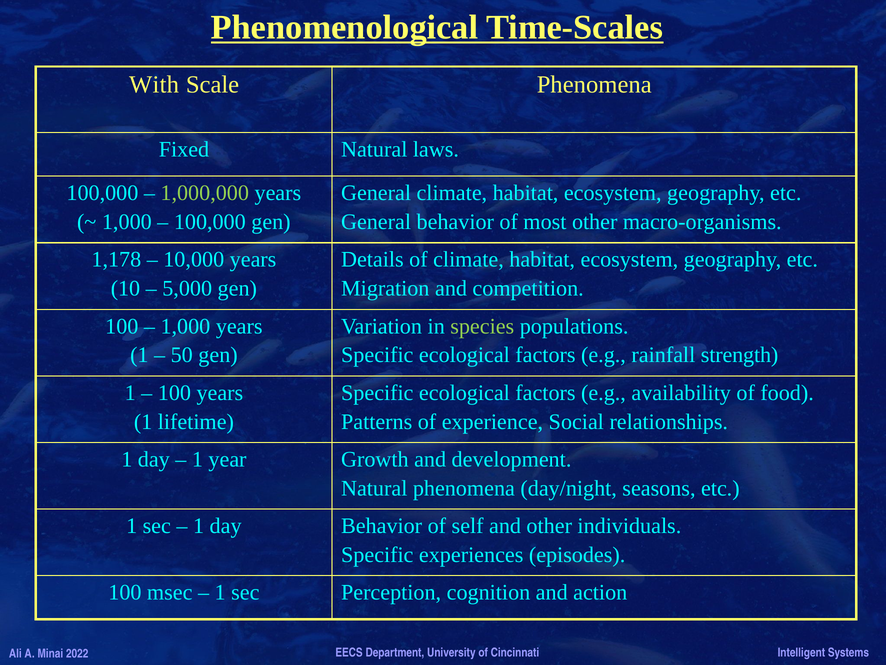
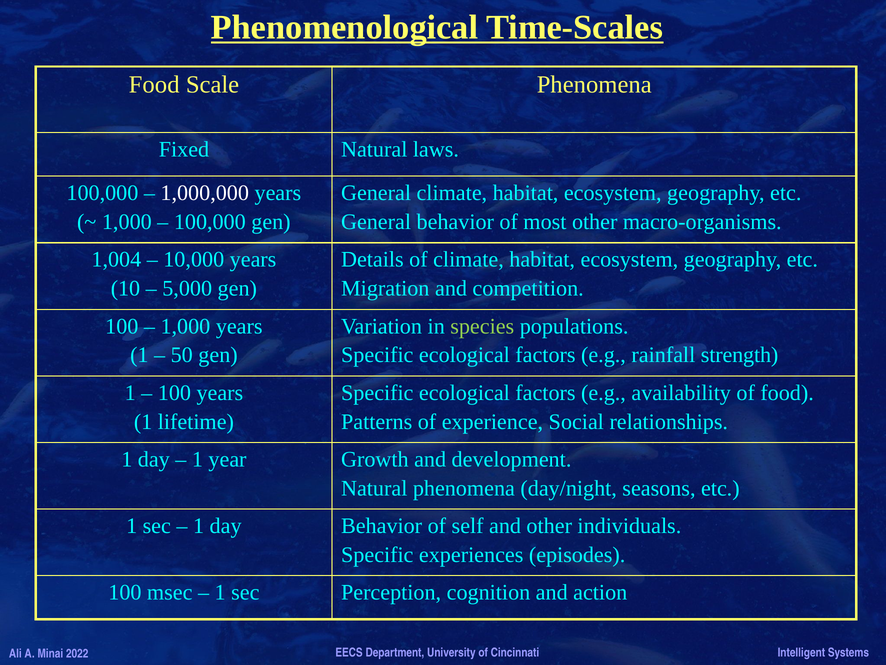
With at (154, 85): With -> Food
1,000,000 colour: light green -> white
1,178: 1,178 -> 1,004
